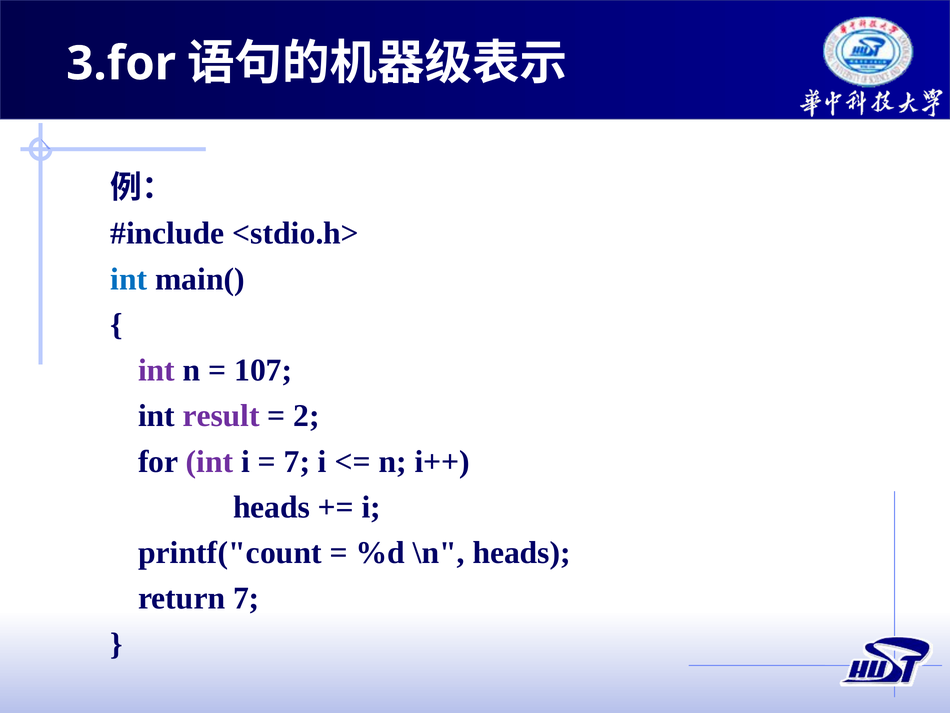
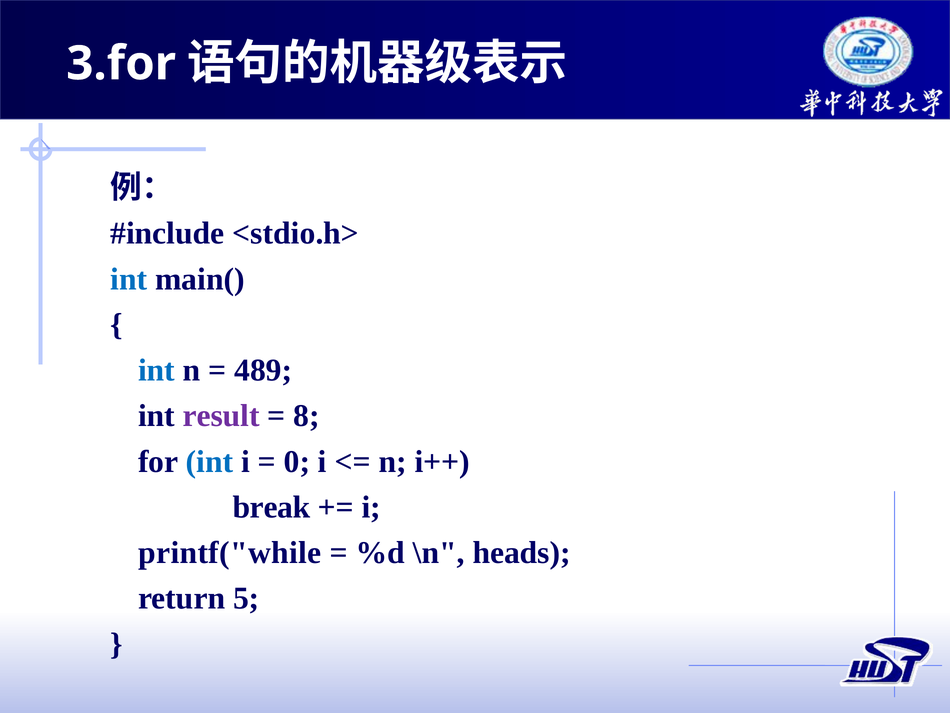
int at (156, 370) colour: purple -> blue
107: 107 -> 489
2: 2 -> 8
int at (209, 461) colour: purple -> blue
7 at (297, 461): 7 -> 0
heads at (271, 507): heads -> break
printf("count: printf("count -> printf("while
return 7: 7 -> 5
